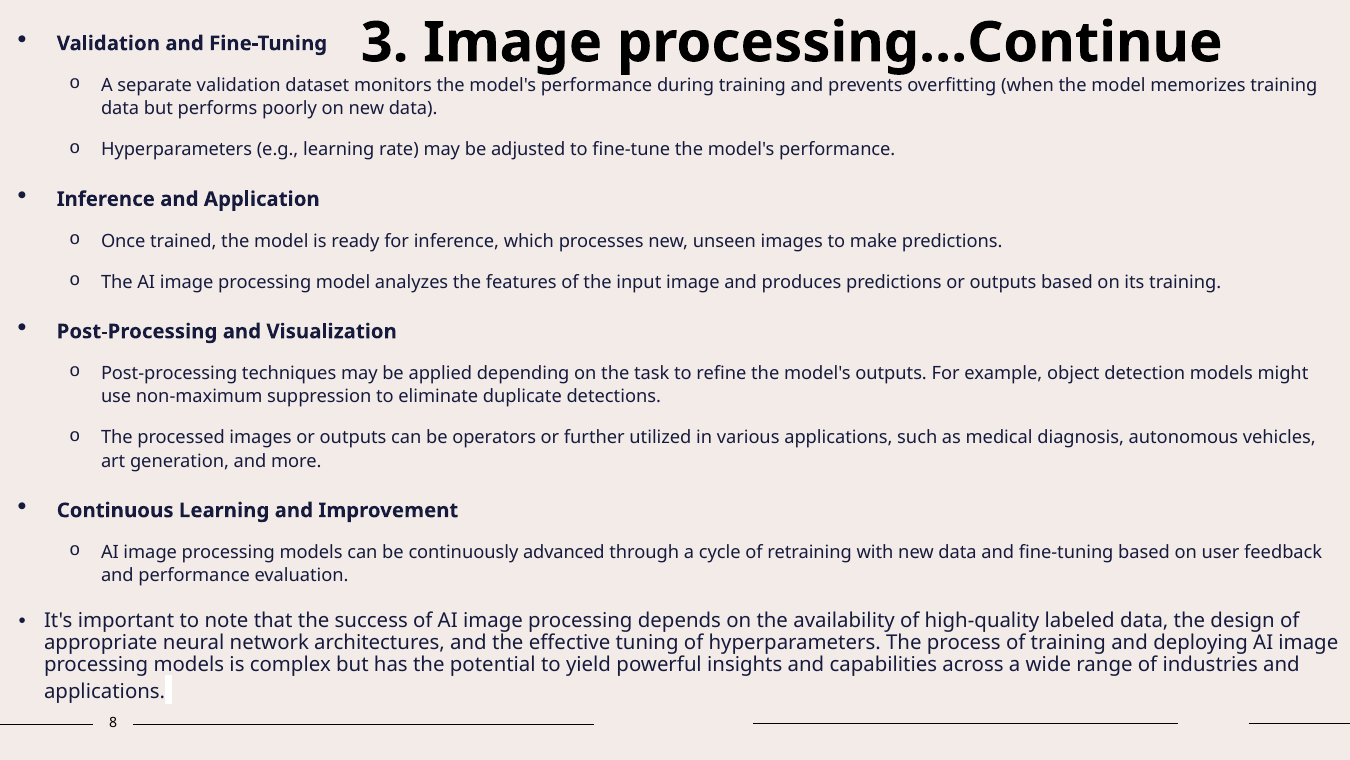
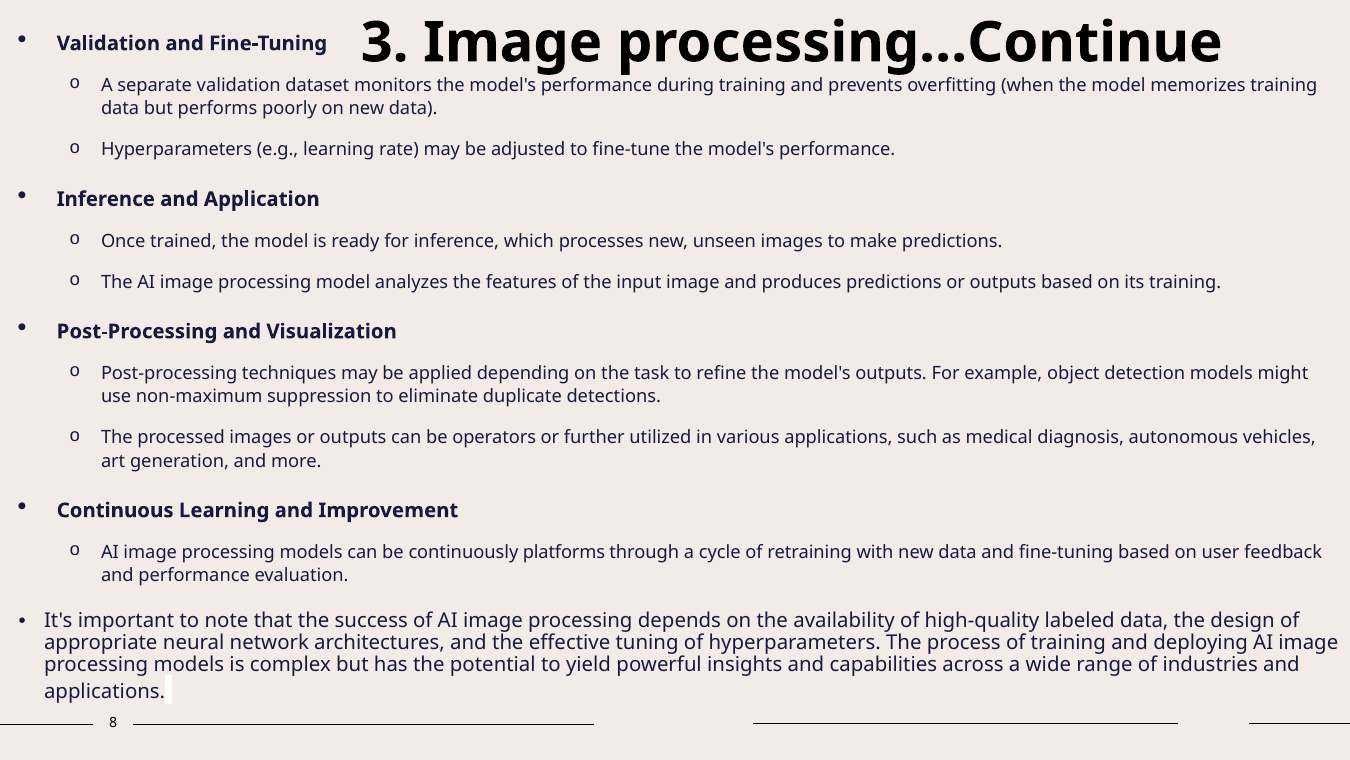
advanced: advanced -> platforms
